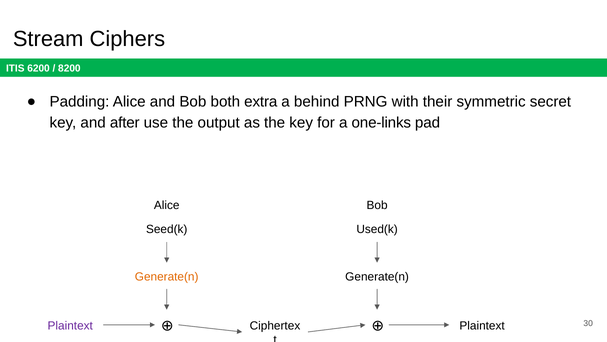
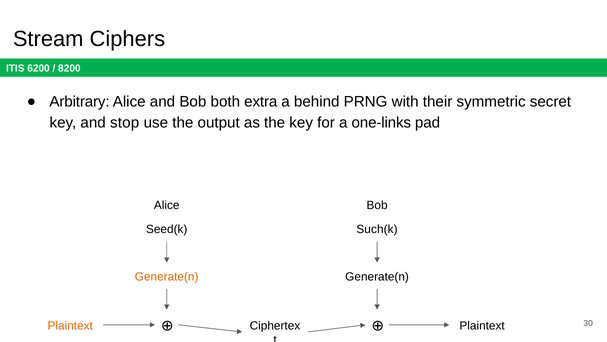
Padding: Padding -> Arbitrary
after: after -> stop
Used(k: Used(k -> Such(k
Plaintext at (70, 325) colour: purple -> orange
